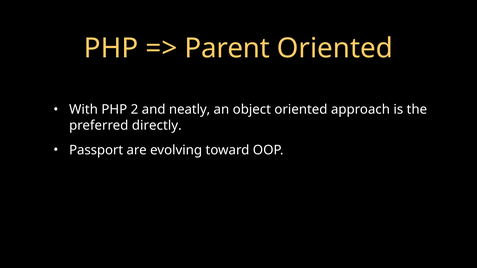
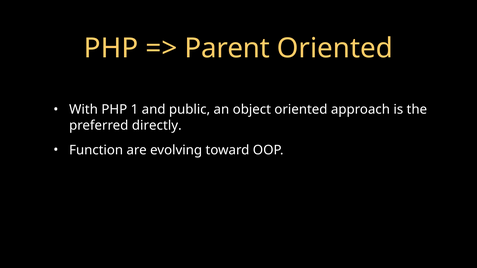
2: 2 -> 1
neatly: neatly -> public
Passport: Passport -> Function
